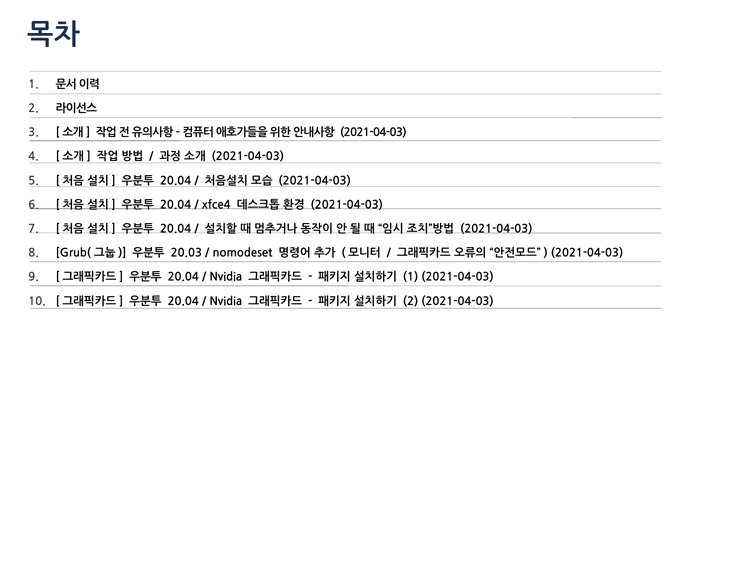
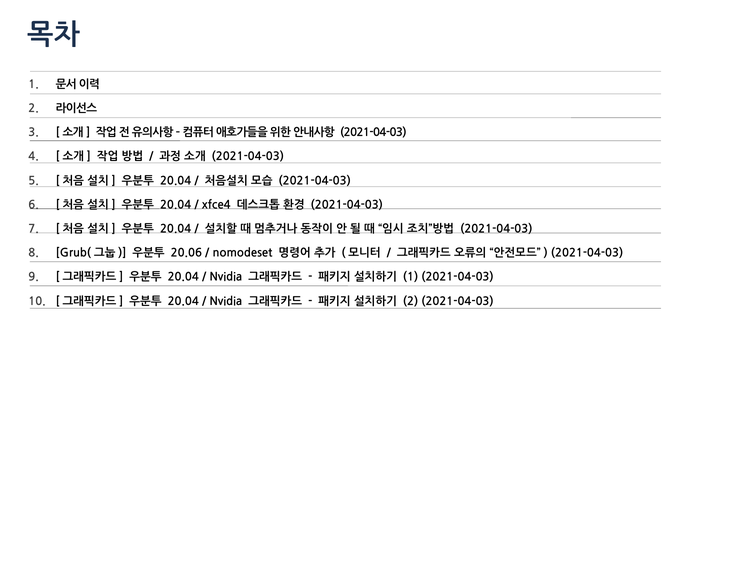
20.03: 20.03 -> 20.06
